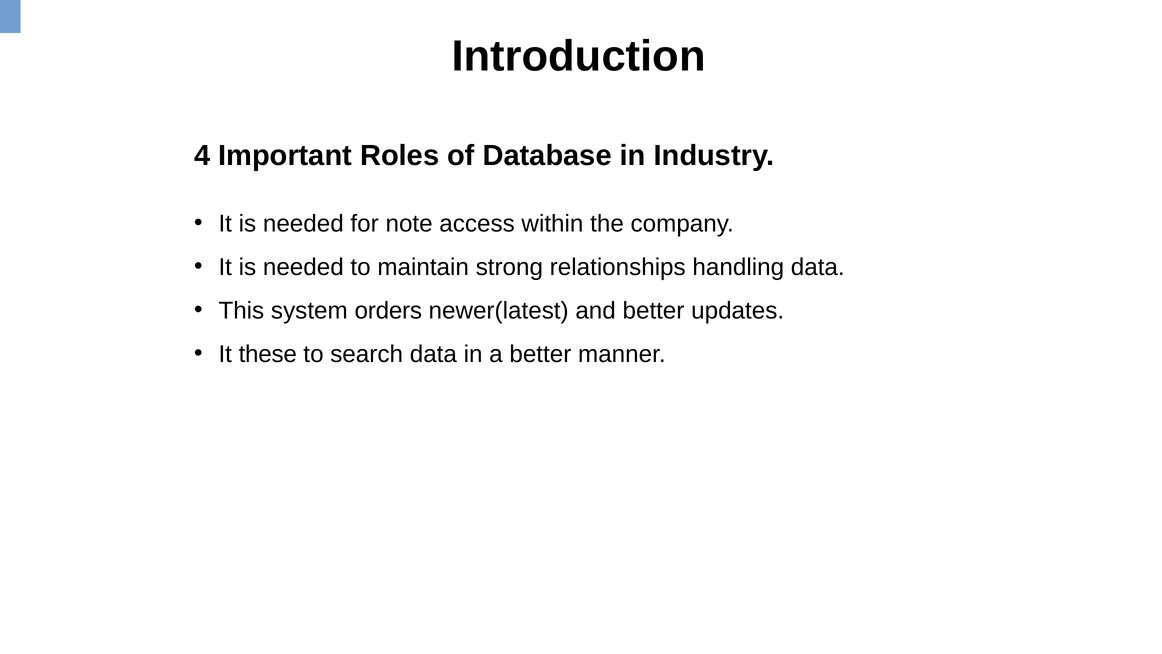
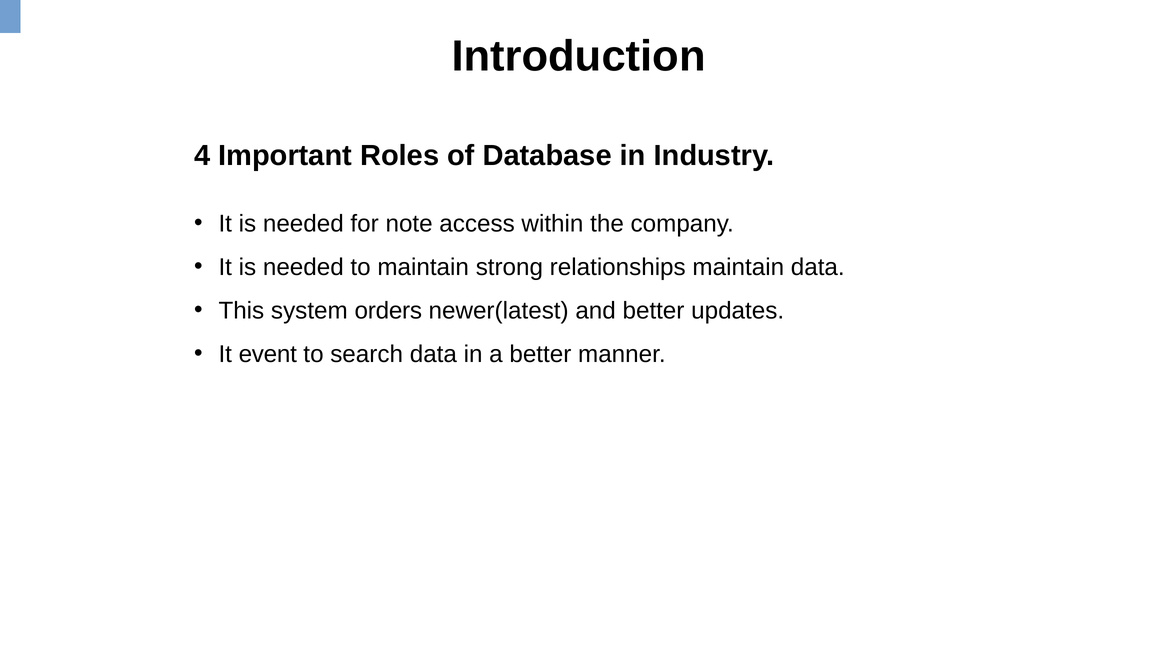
relationships handling: handling -> maintain
these: these -> event
